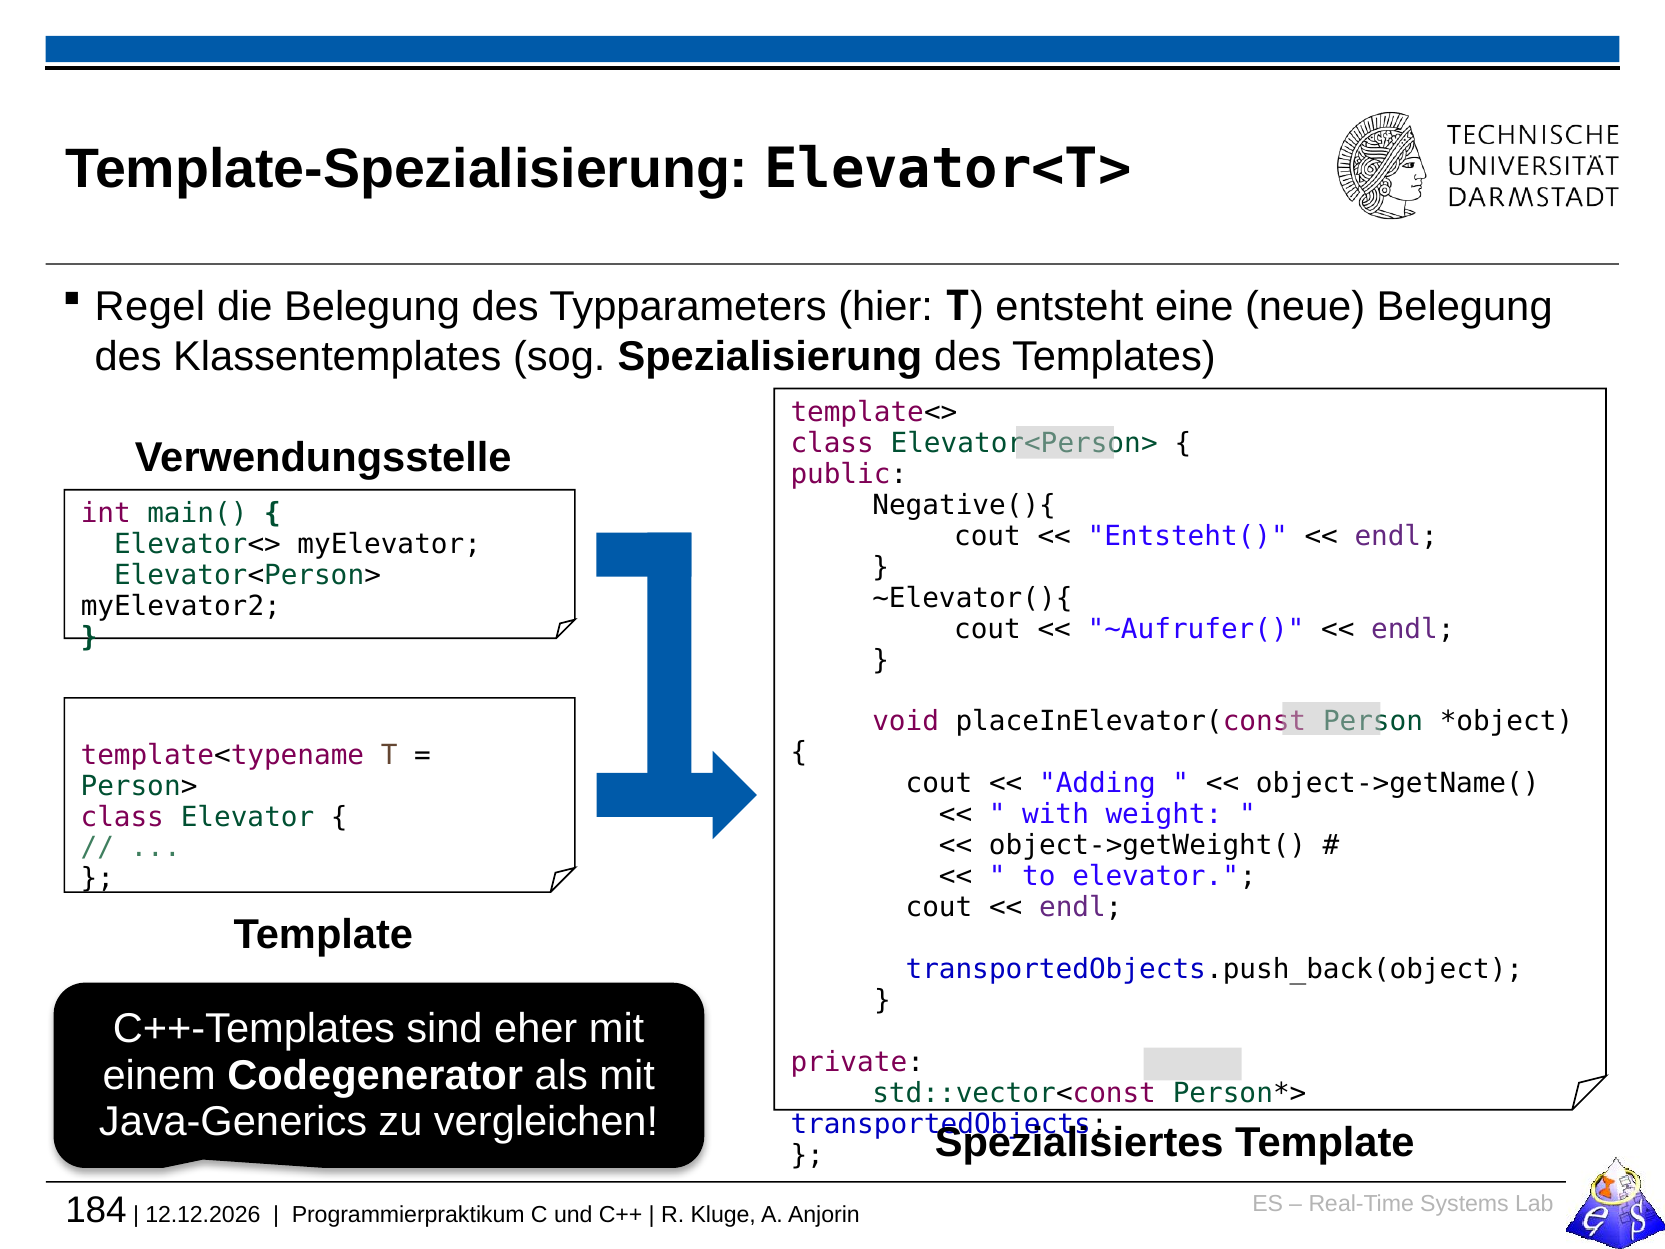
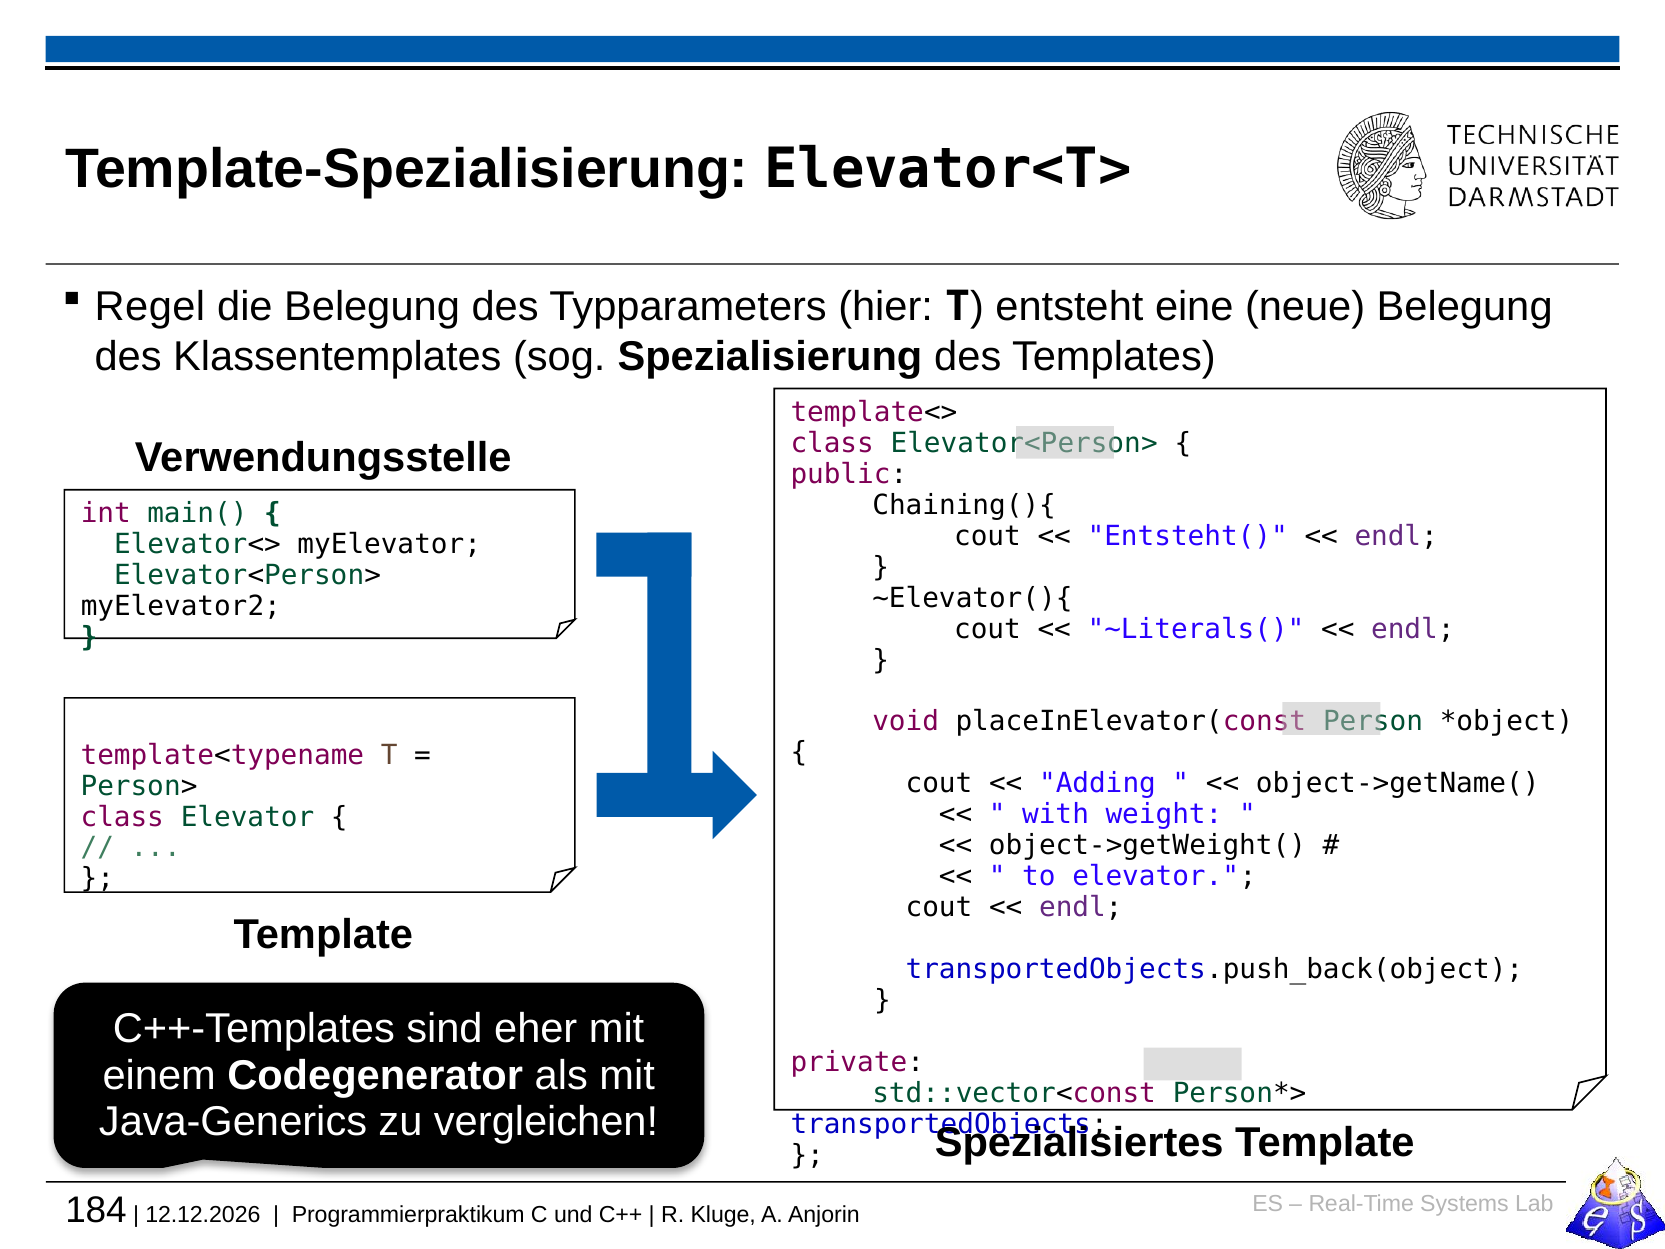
Negative(){: Negative(){ -> Chaining(){
~Aufrufer(: ~Aufrufer( -> ~Literals(
